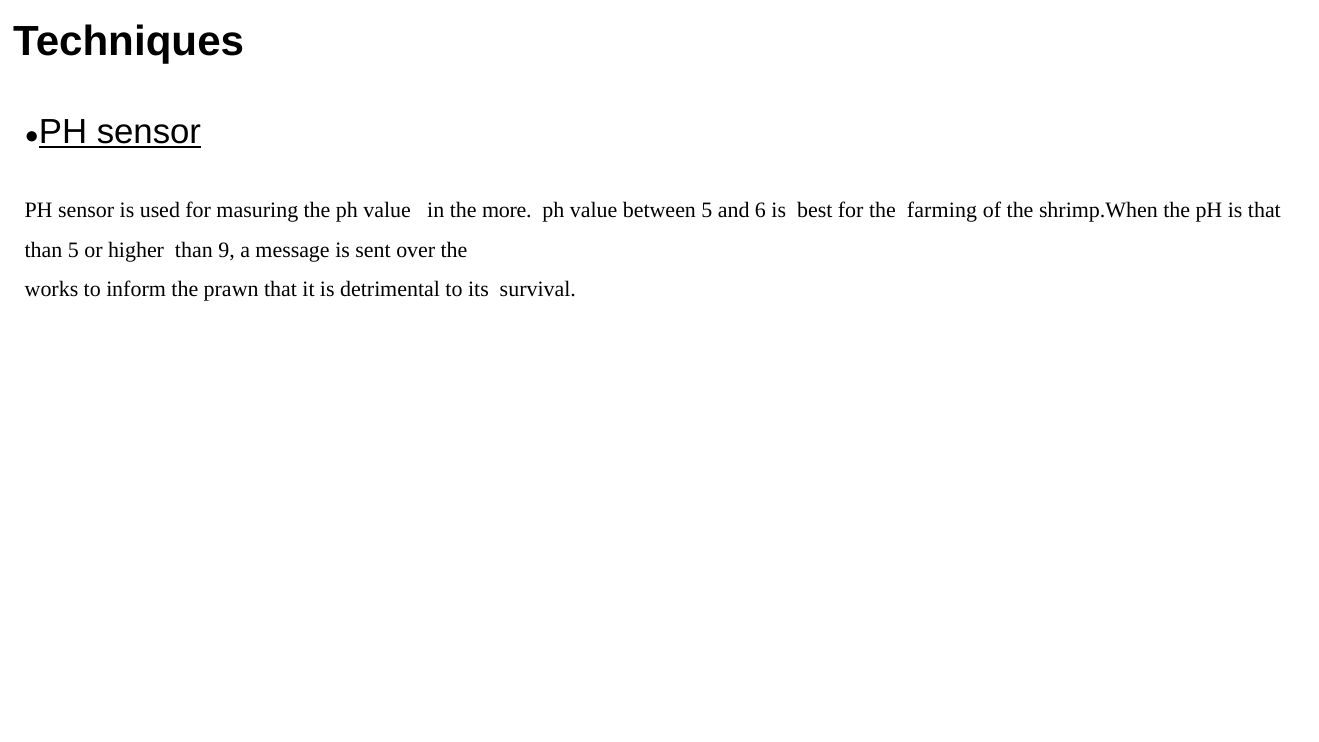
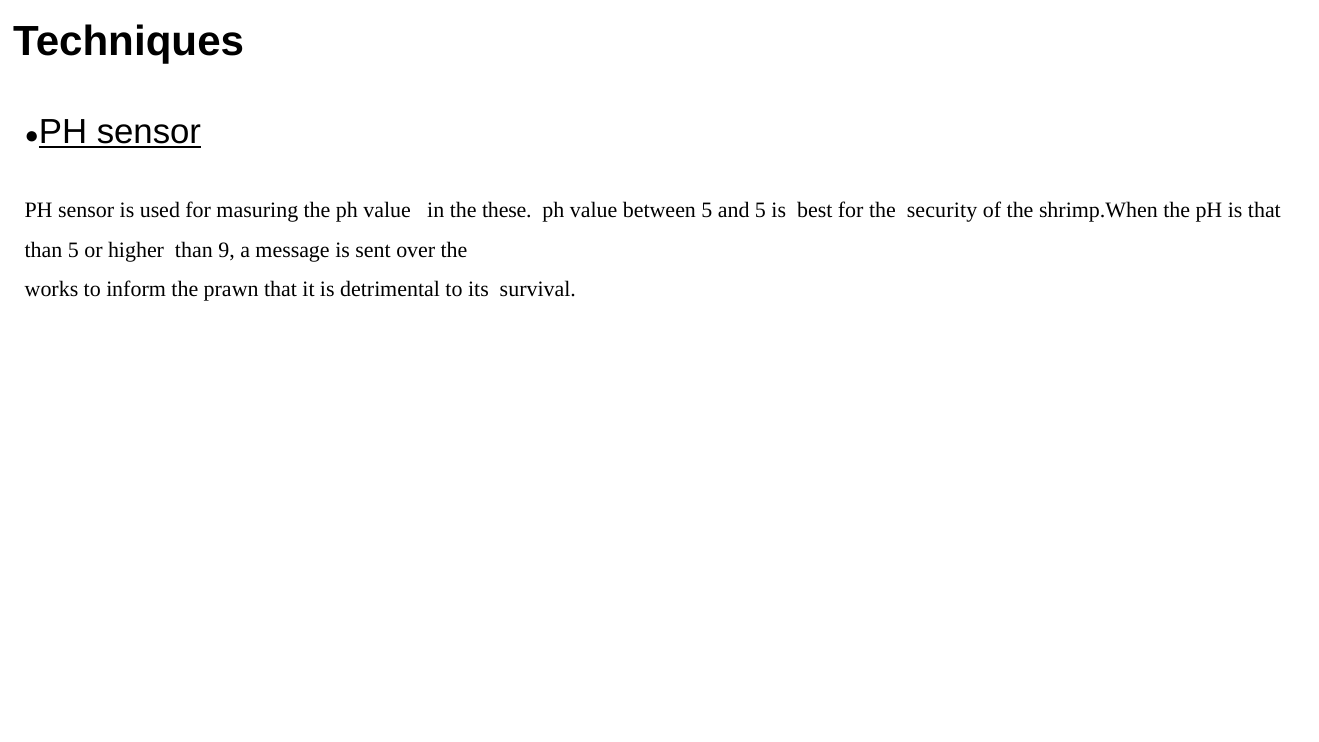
more: more -> these
and 6: 6 -> 5
farming: farming -> security
